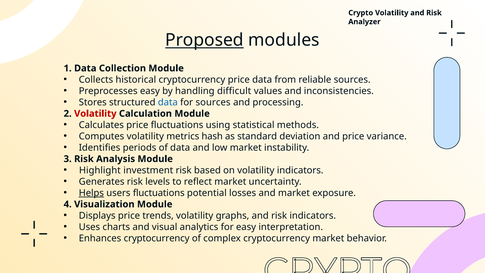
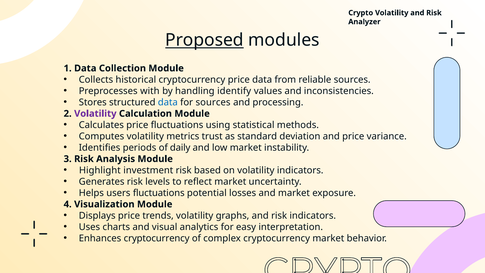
Preprocesses easy: easy -> with
difficult: difficult -> identify
Volatility at (95, 114) colour: red -> purple
hash: hash -> trust
of data: data -> daily
Helps underline: present -> none
